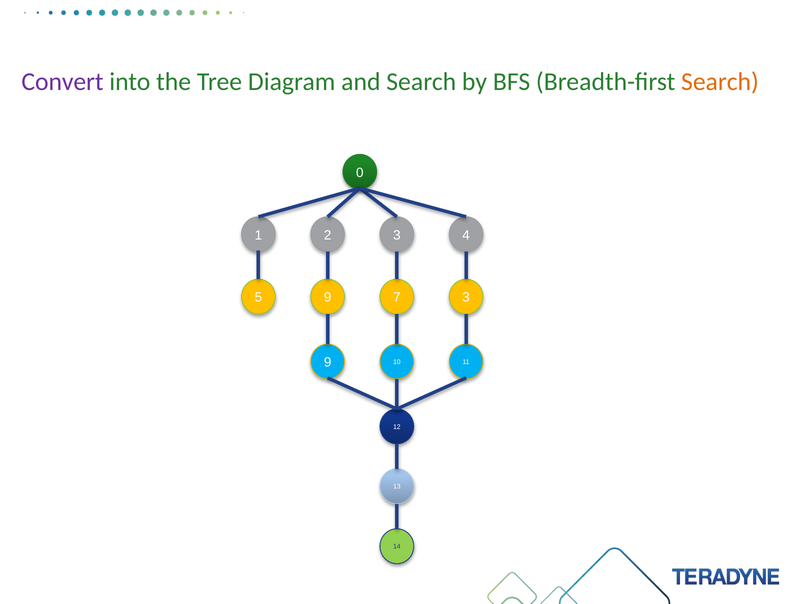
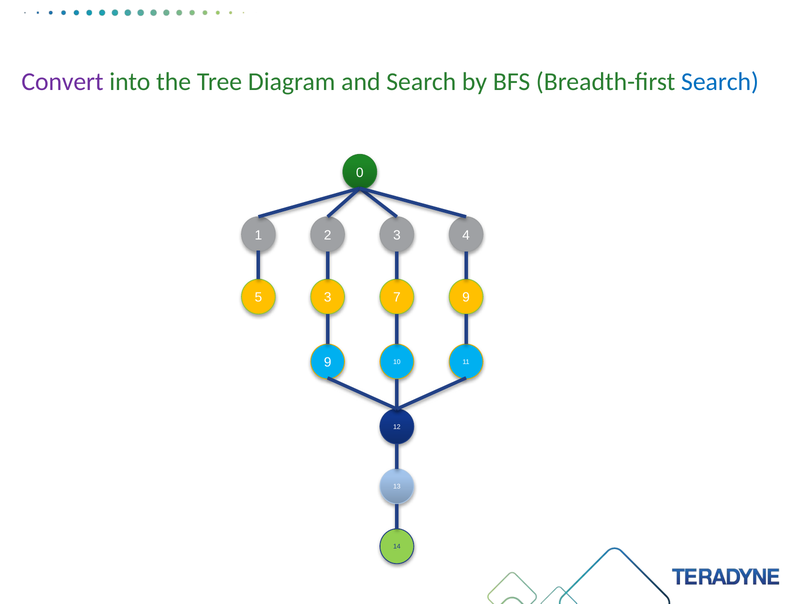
Search at (720, 82) colour: orange -> blue
5 9: 9 -> 3
7 3: 3 -> 9
